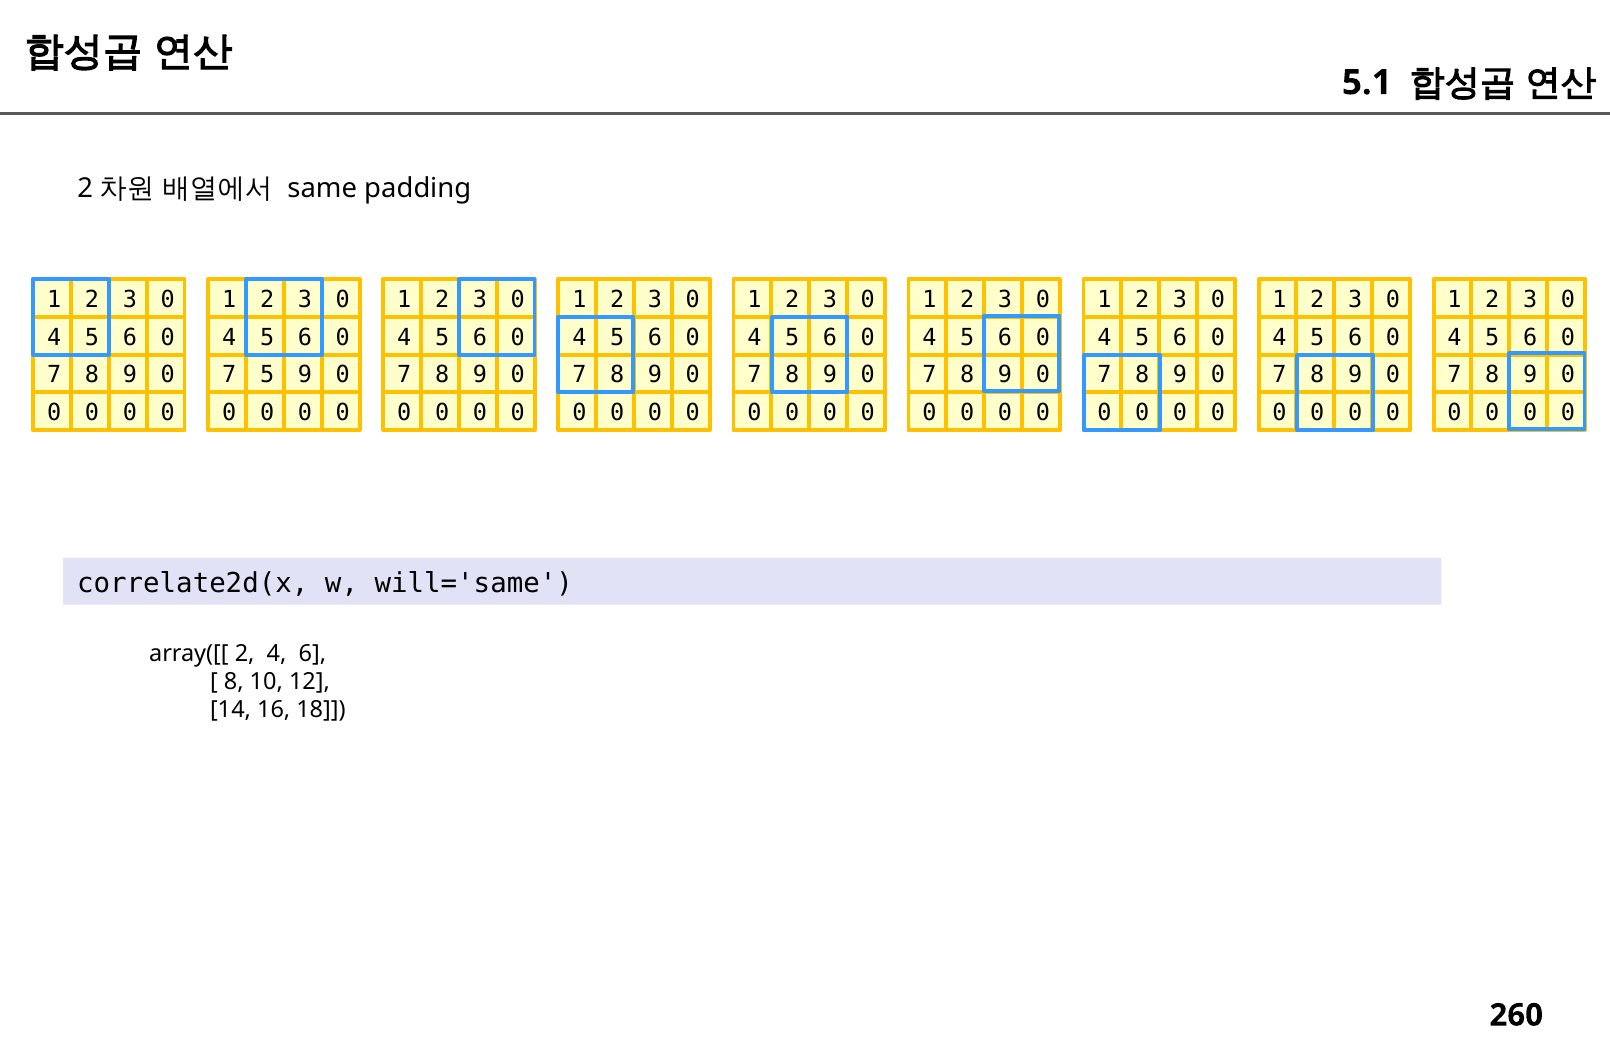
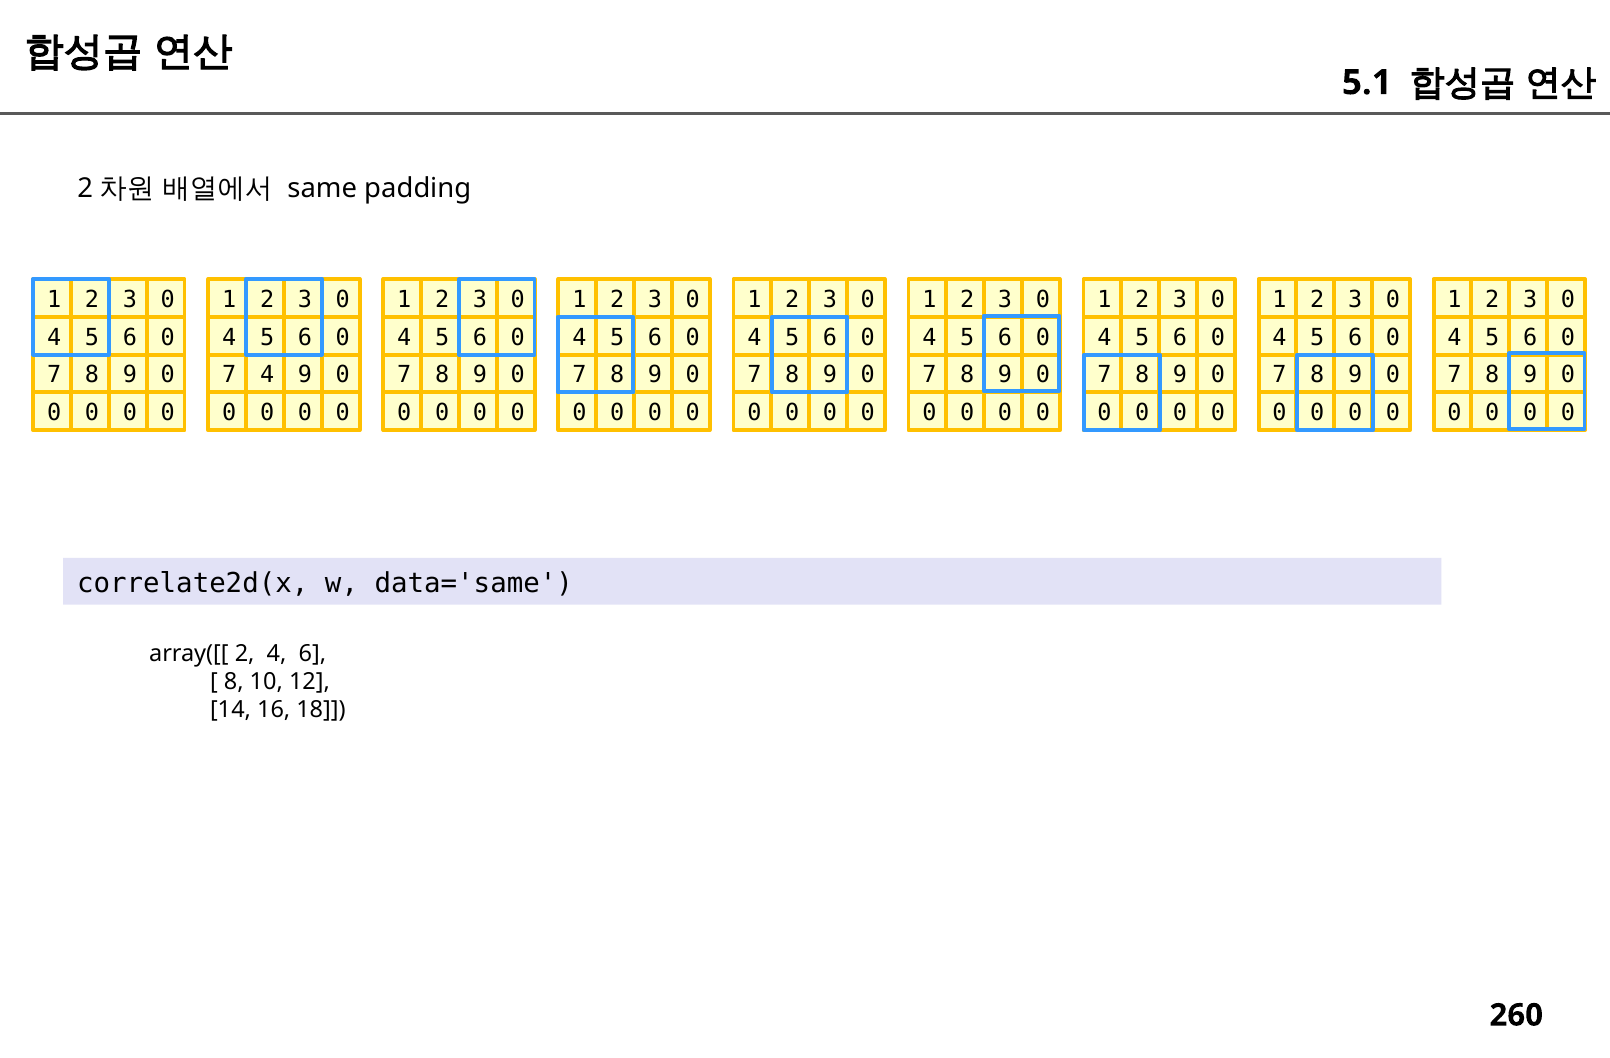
7 5: 5 -> 4
will='same: will='same -> data='same
